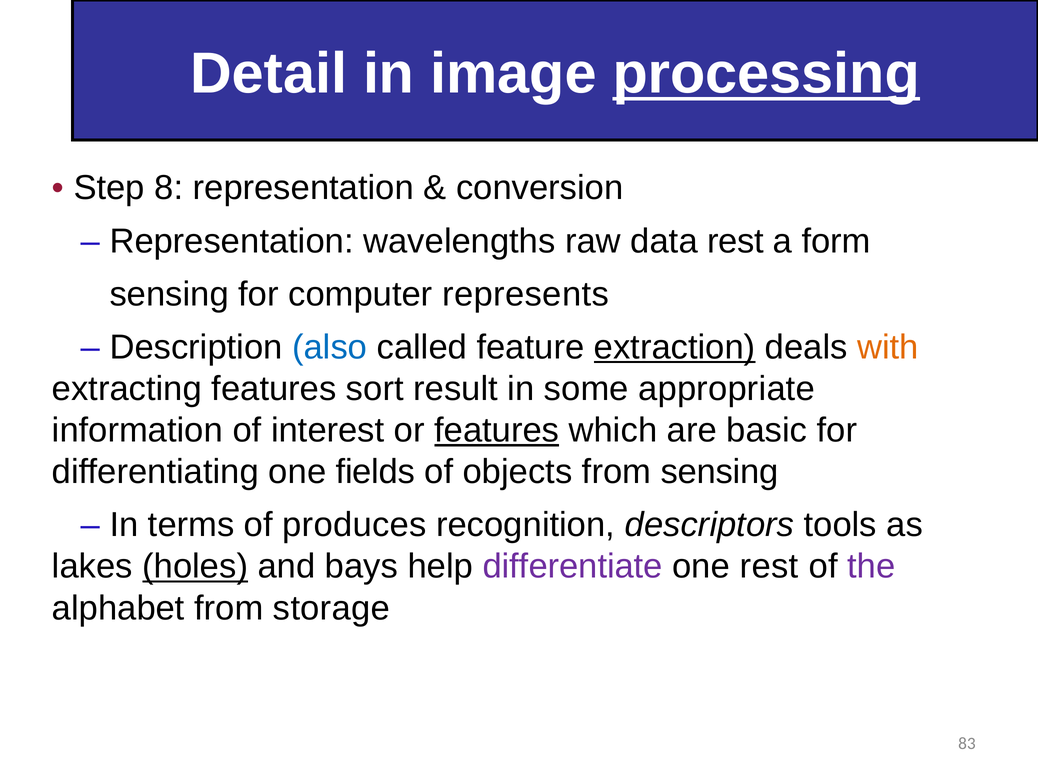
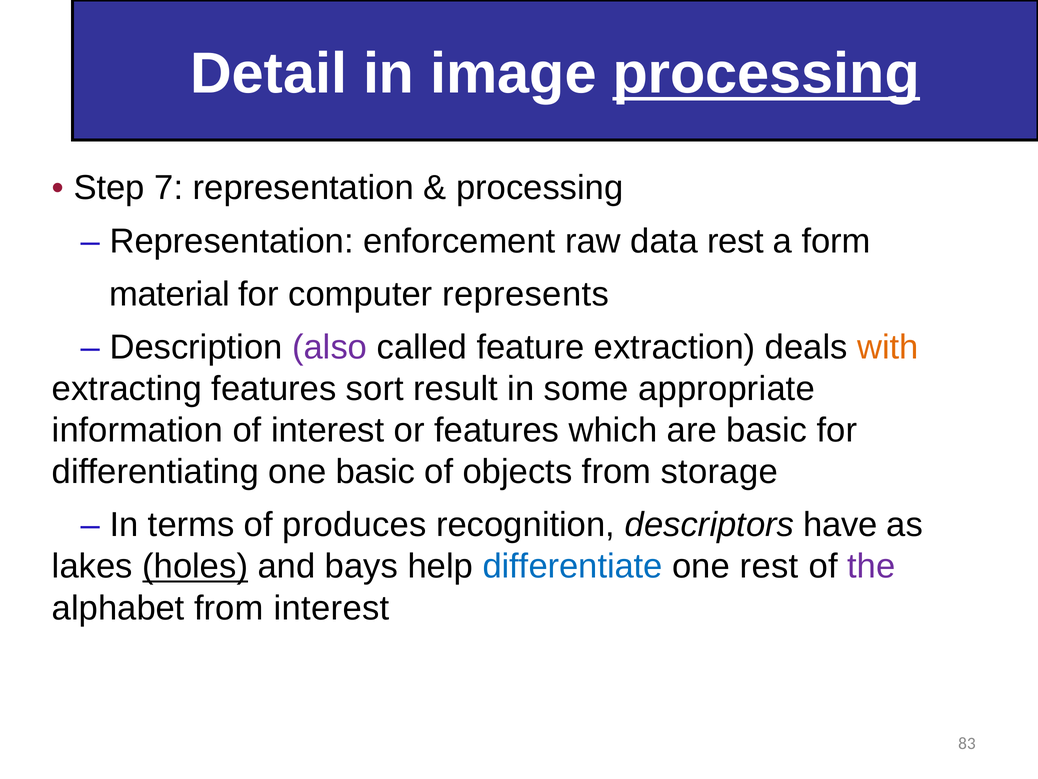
8: 8 -> 7
conversion at (540, 188): conversion -> processing
wavelengths: wavelengths -> enforcement
sensing at (169, 294): sensing -> material
also colour: blue -> purple
extraction underline: present -> none
features at (497, 430) underline: present -> none
one fields: fields -> basic
from sensing: sensing -> storage
tools: tools -> have
differentiate colour: purple -> blue
from storage: storage -> interest
